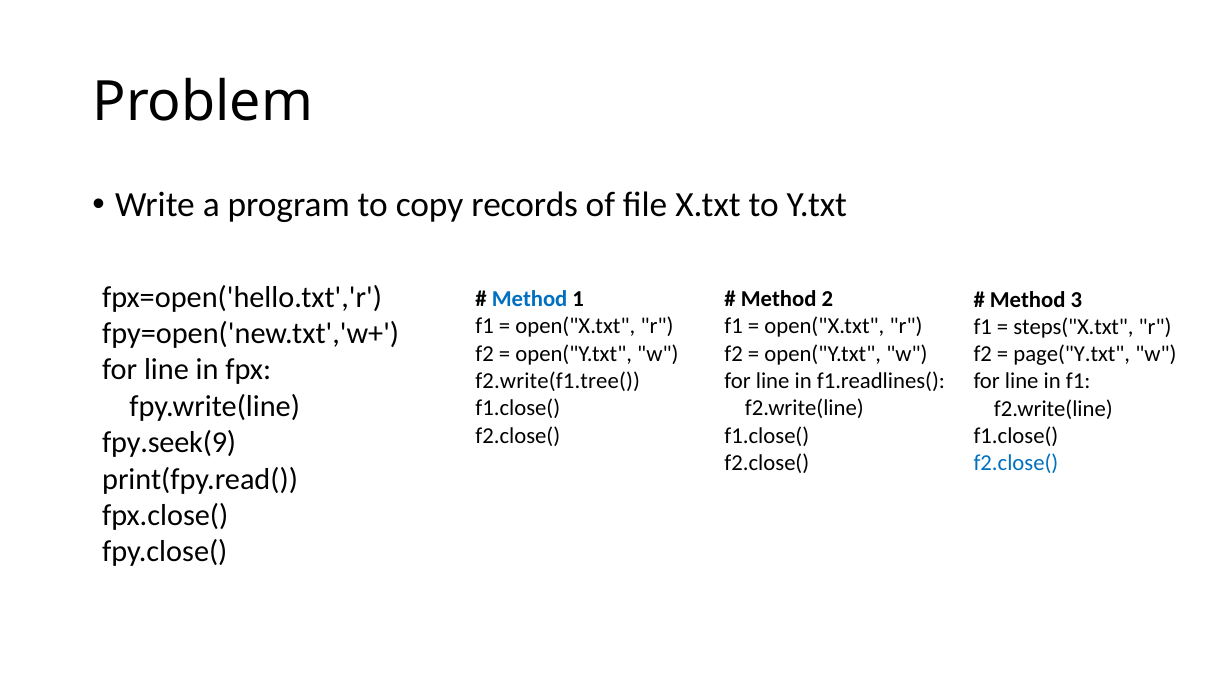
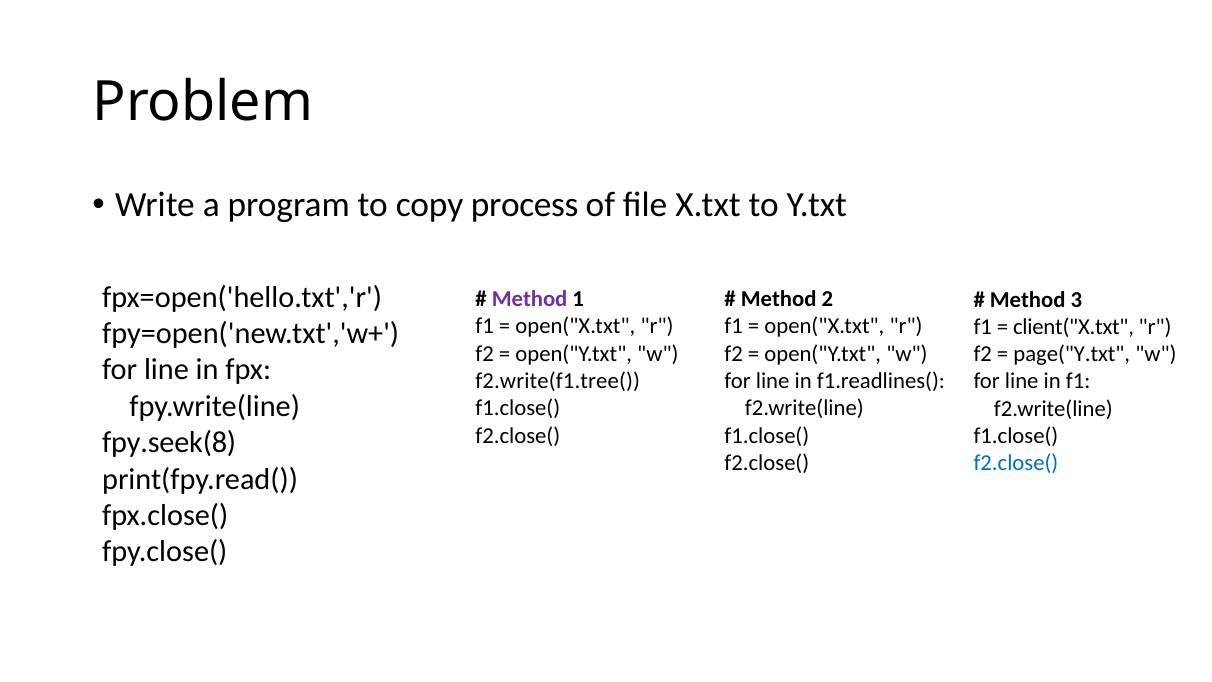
records: records -> process
Method at (530, 299) colour: blue -> purple
steps("X.txt: steps("X.txt -> client("X.txt
fpy.seek(9: fpy.seek(9 -> fpy.seek(8
